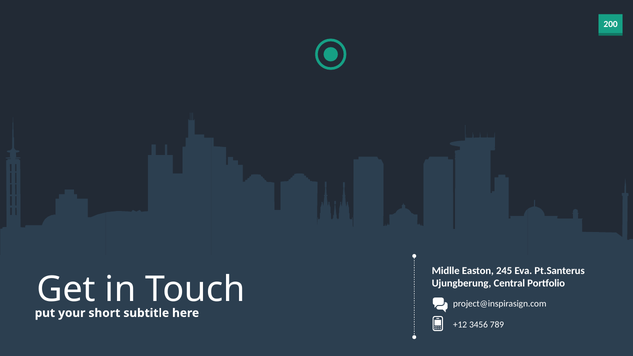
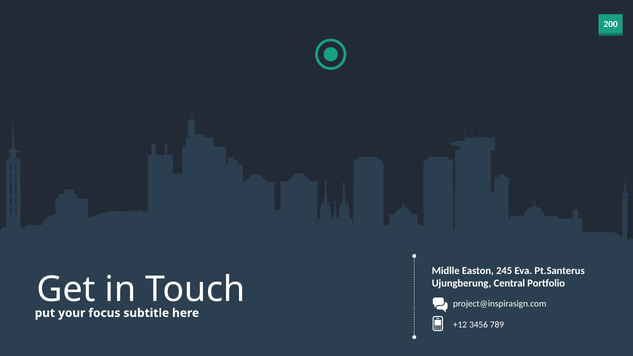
short: short -> focus
